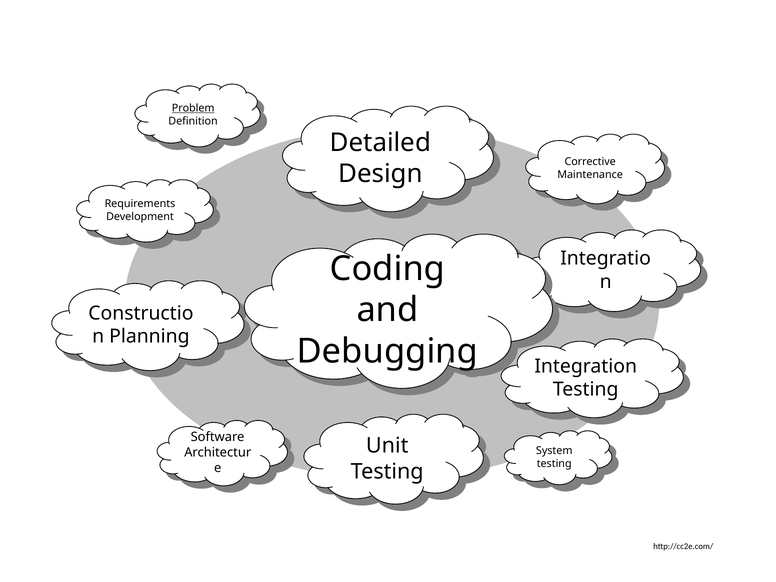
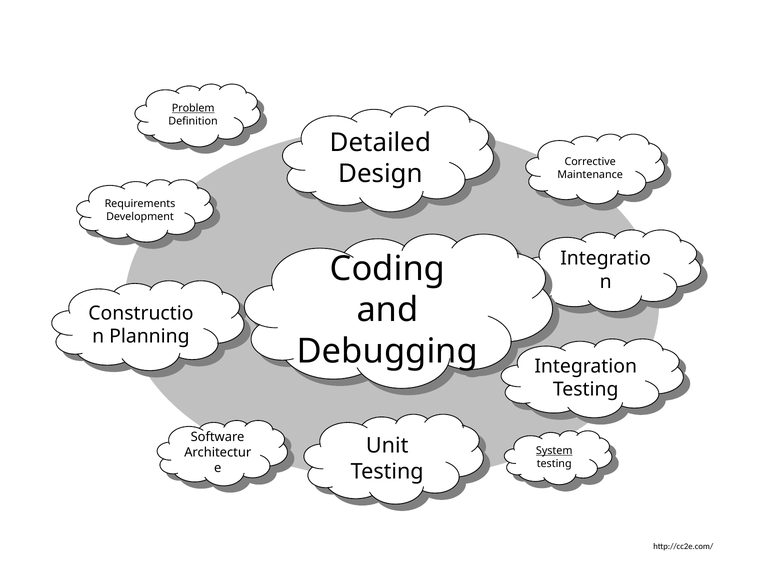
System at (554, 451) underline: none -> present
